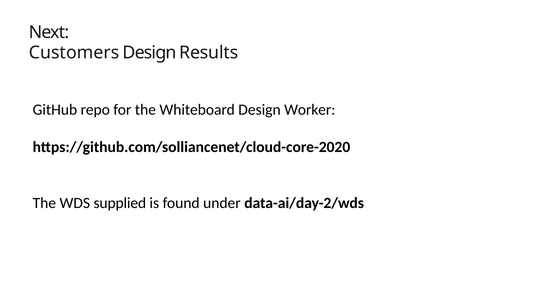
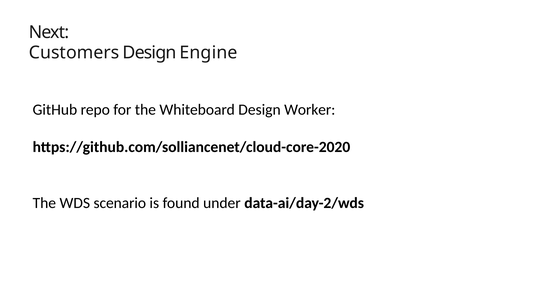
Results: Results -> Engine
supplied: supplied -> scenario
